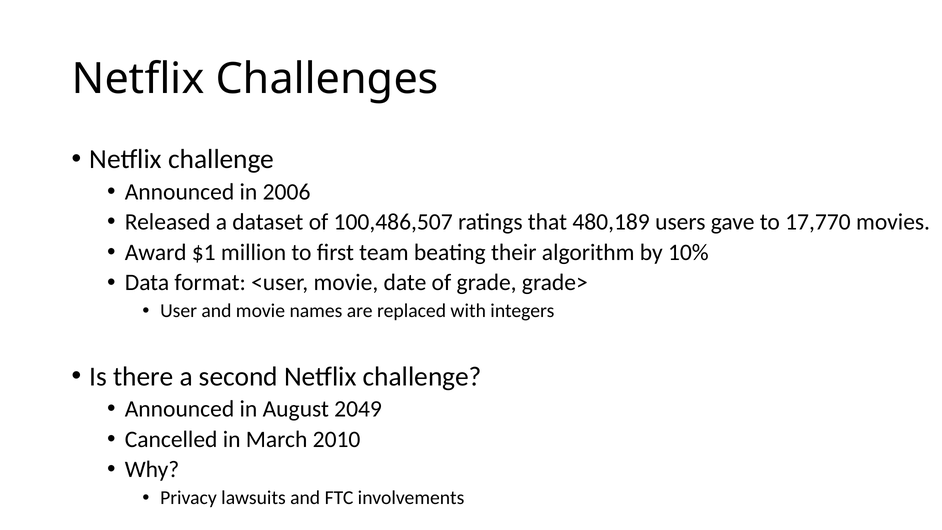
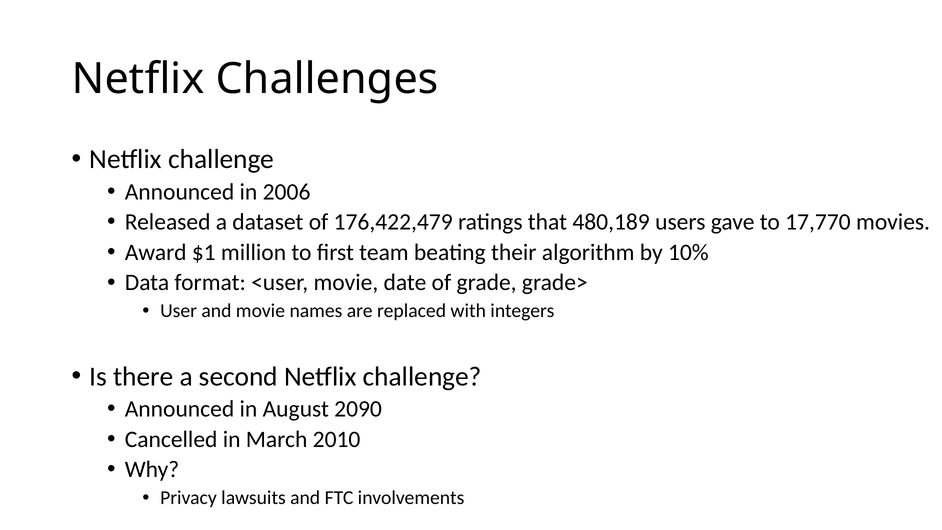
100,486,507: 100,486,507 -> 176,422,479
2049: 2049 -> 2090
